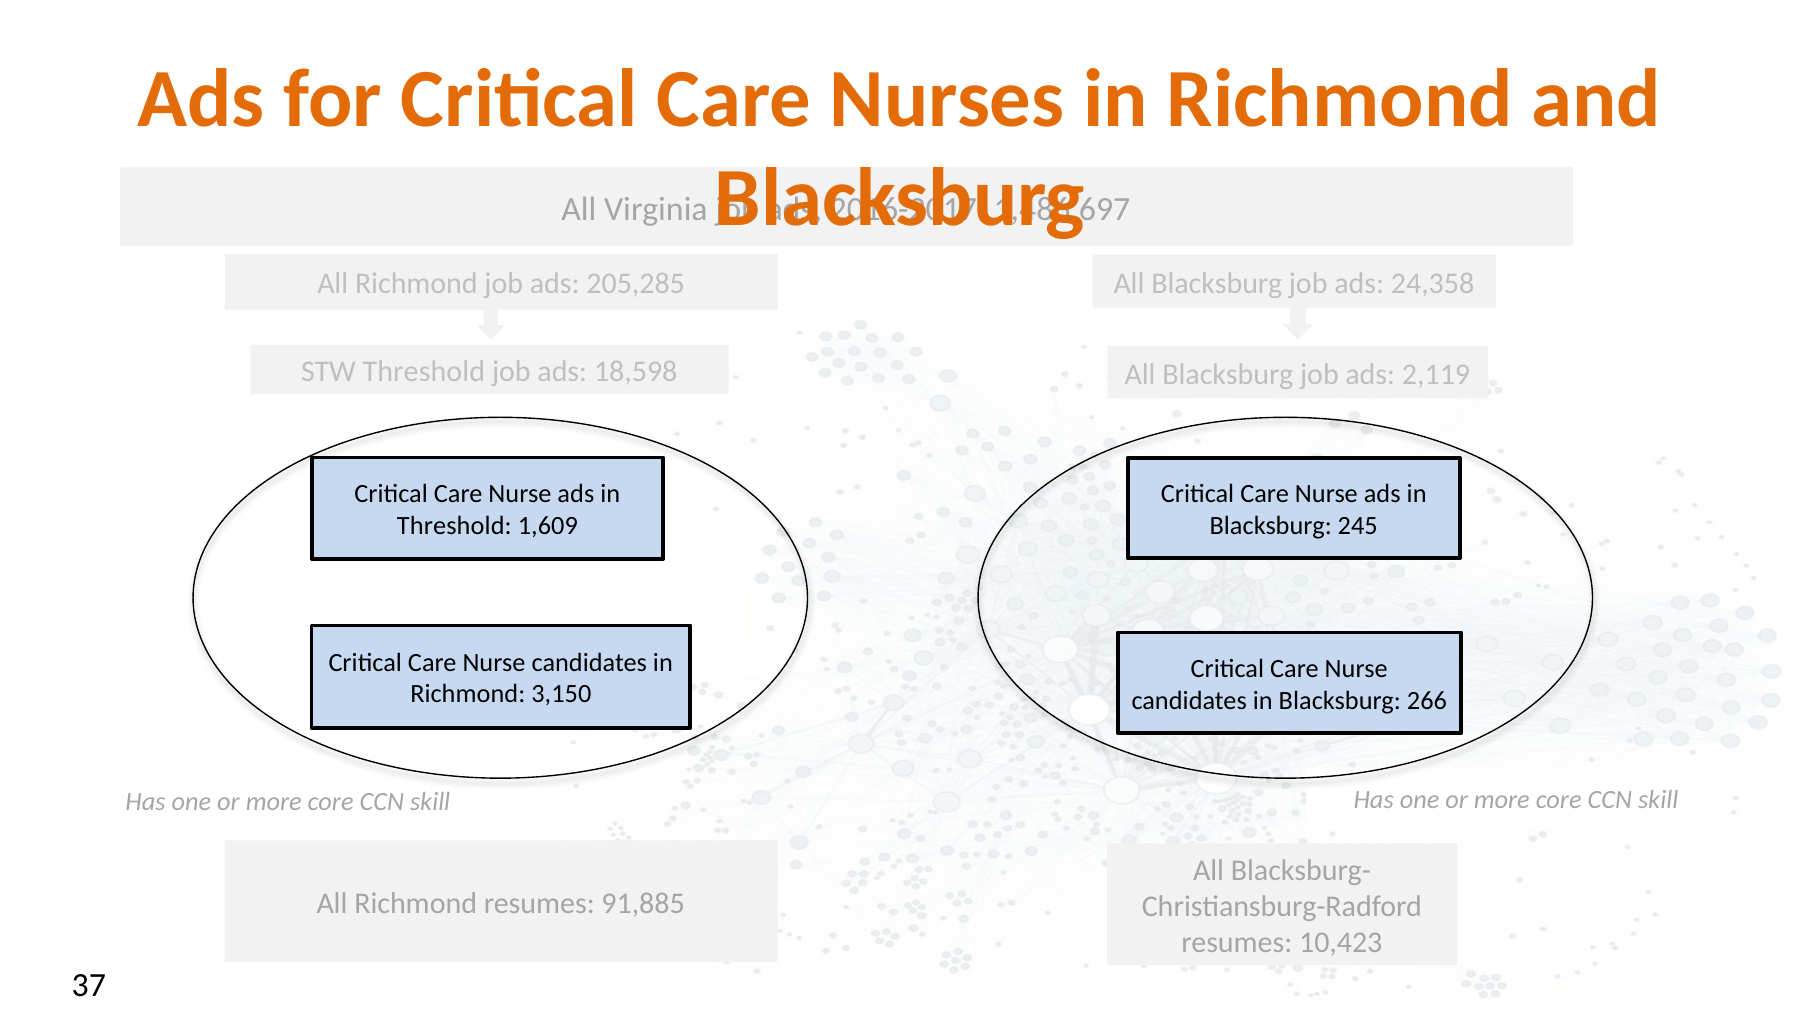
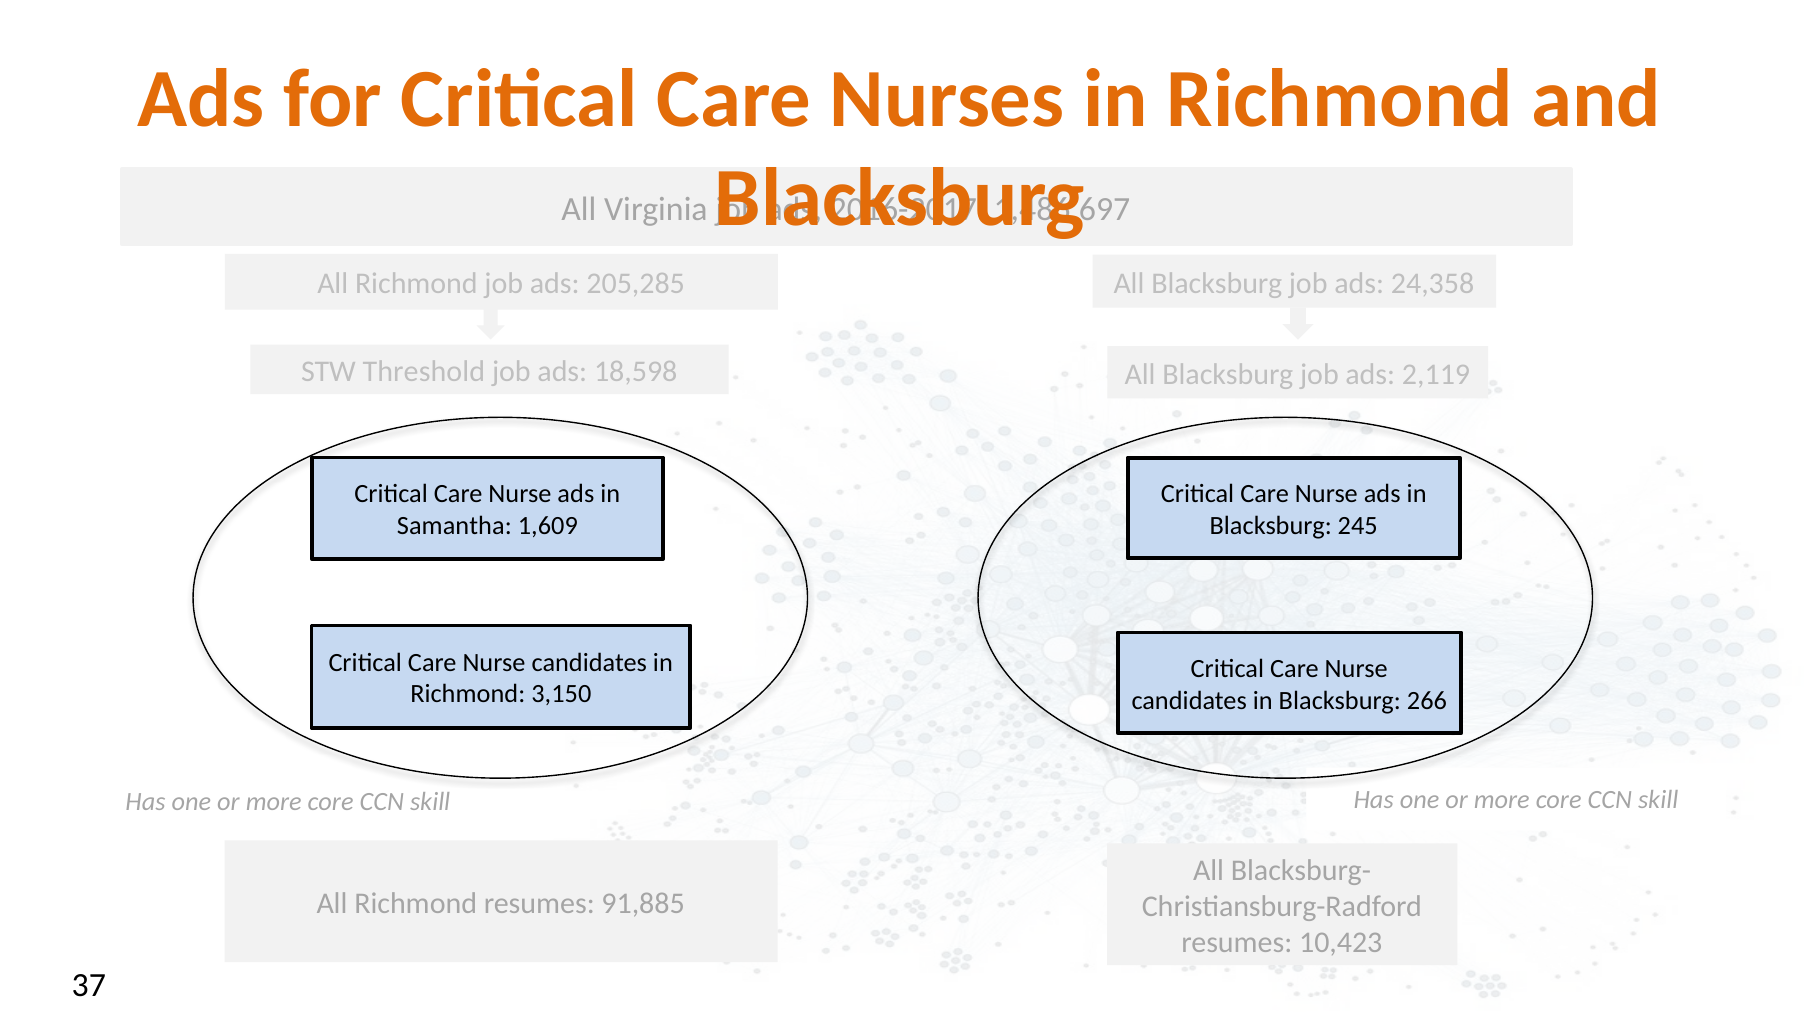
Threshold at (454, 526): Threshold -> Samantha
